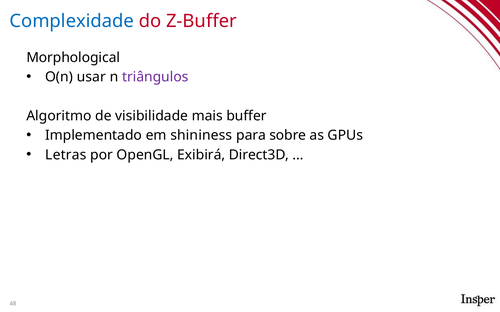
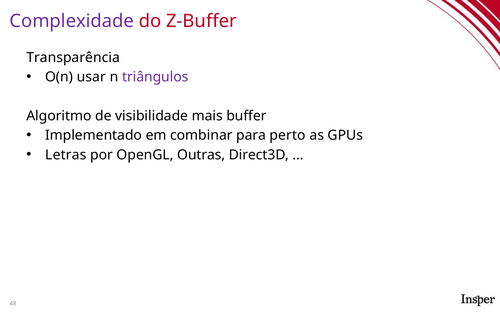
Complexidade colour: blue -> purple
Morphological: Morphological -> Transparência
shininess: shininess -> combinar
sobre: sobre -> perto
Exibirá: Exibirá -> Outras
